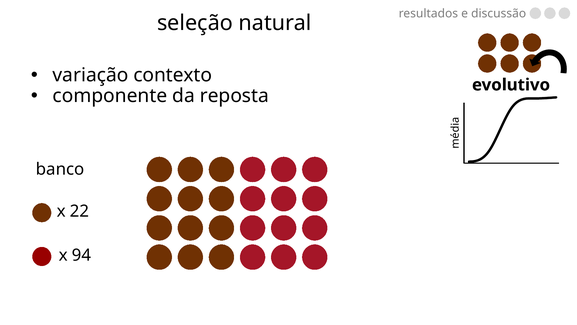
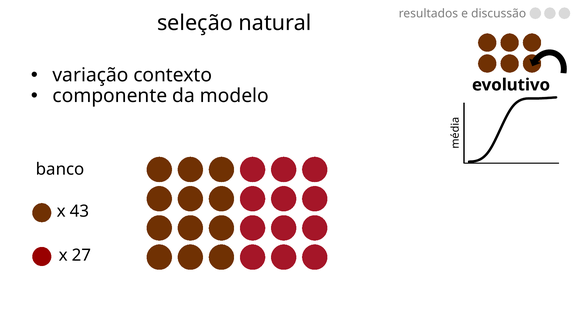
reposta: reposta -> modelo
22: 22 -> 43
94: 94 -> 27
